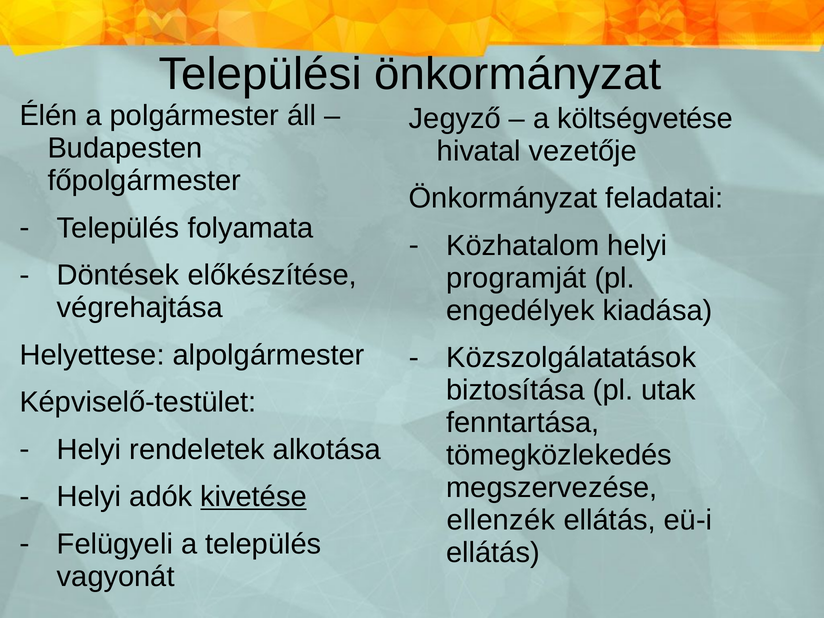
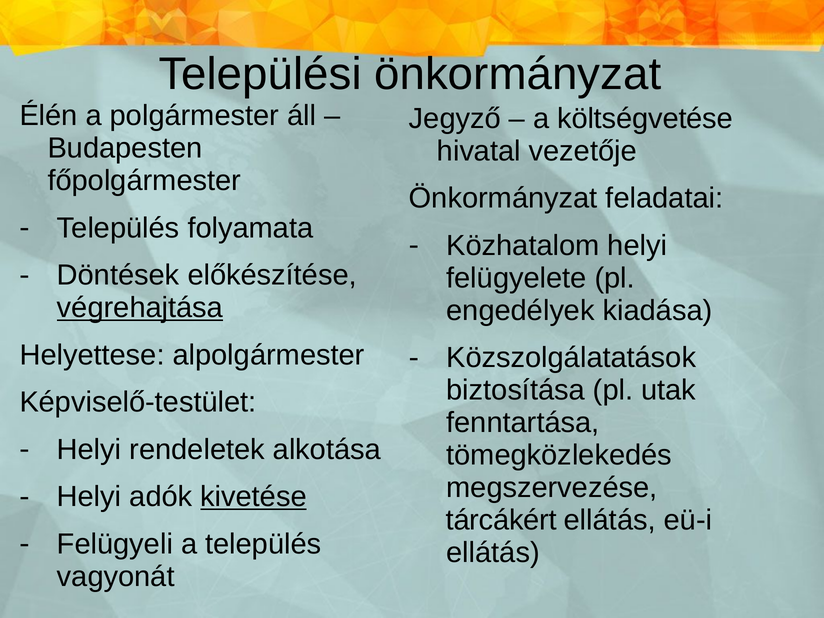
programját: programját -> felügyelete
végrehajtása underline: none -> present
ellenzék: ellenzék -> tárcákért
